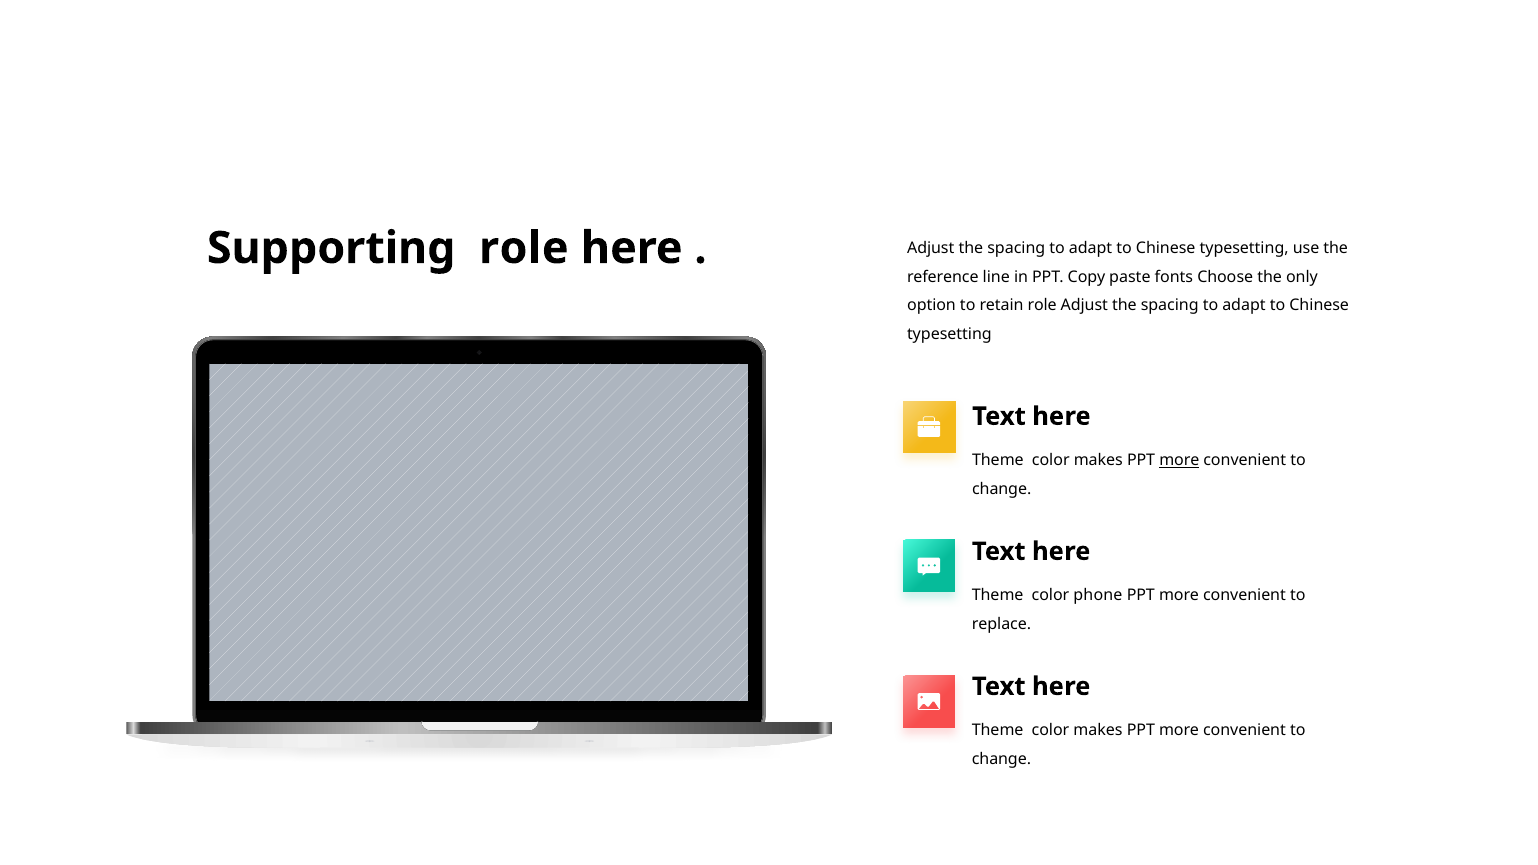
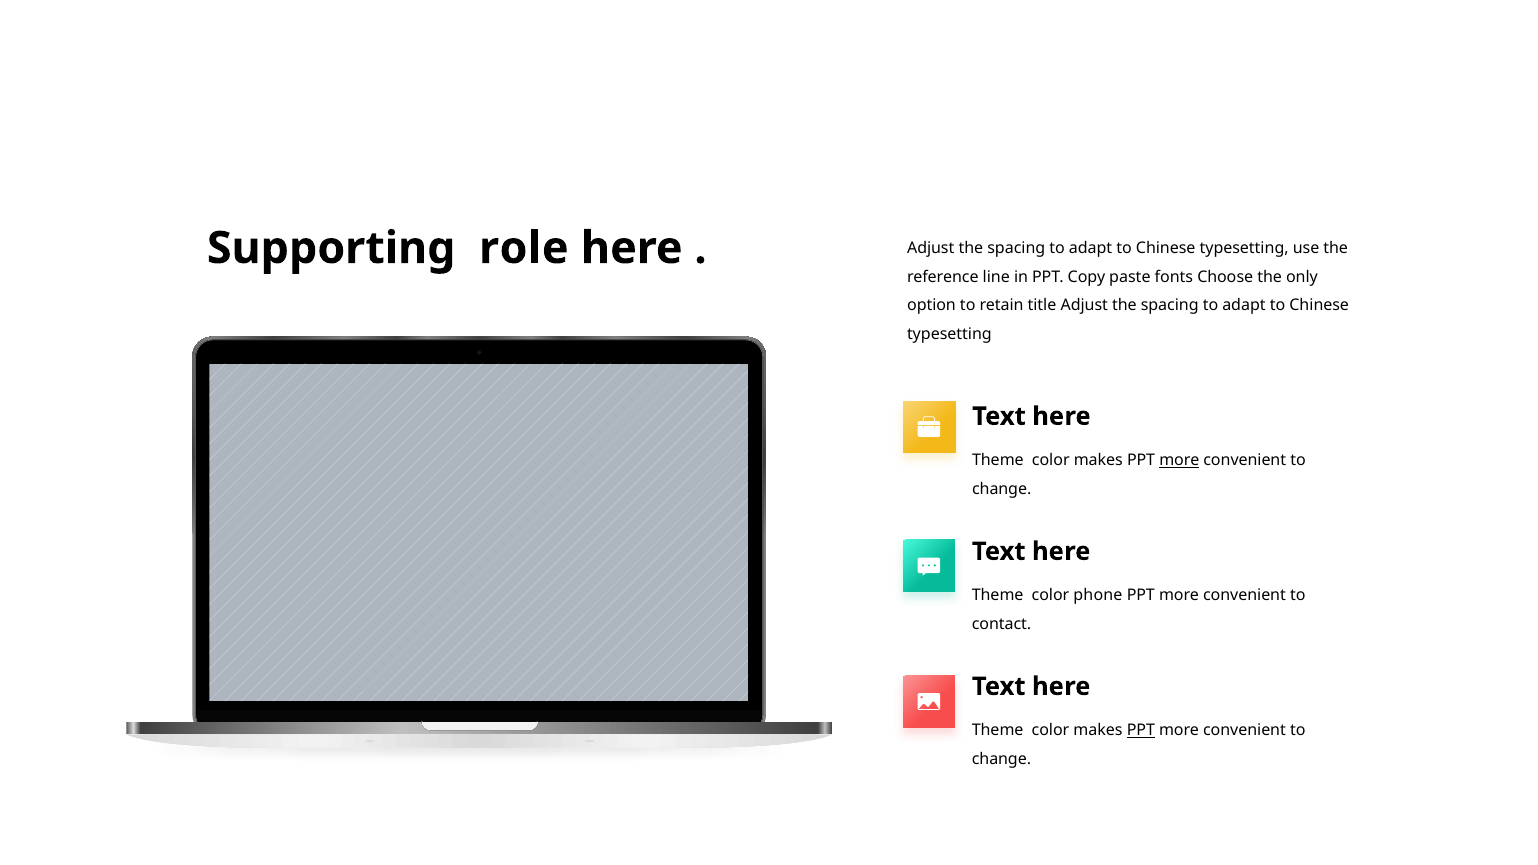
retain role: role -> title
replace: replace -> contact
PPT at (1141, 731) underline: none -> present
